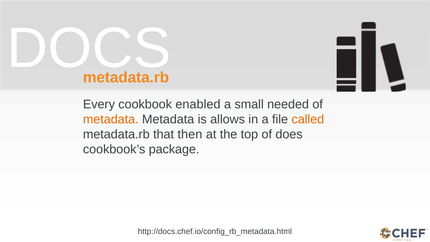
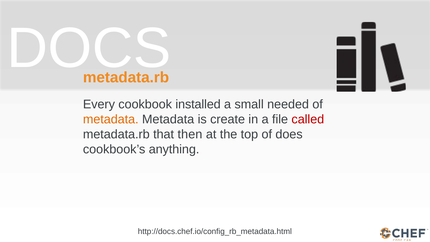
enabled: enabled -> installed
allows: allows -> create
called colour: orange -> red
package: package -> anything
